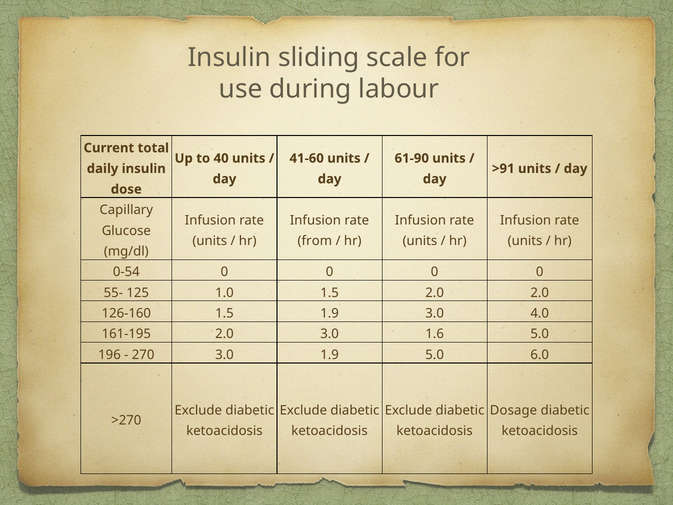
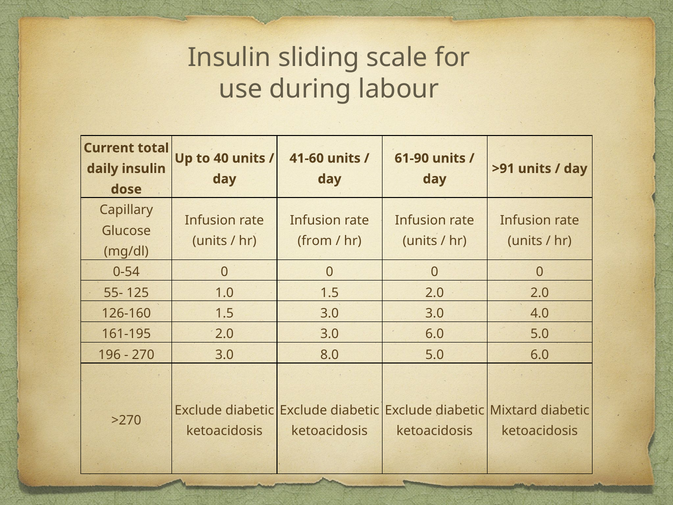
1.5 1.9: 1.9 -> 3.0
3.0 1.6: 1.6 -> 6.0
3.0 1.9: 1.9 -> 8.0
Dosage: Dosage -> Mixtard
